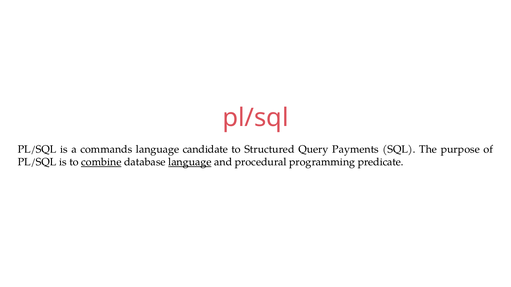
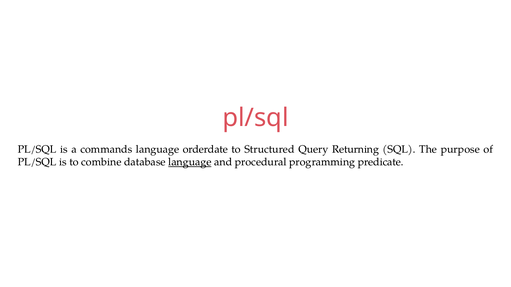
candidate: candidate -> orderdate
Payments: Payments -> Returning
combine underline: present -> none
